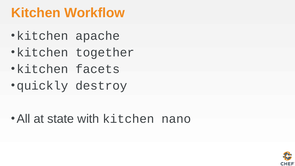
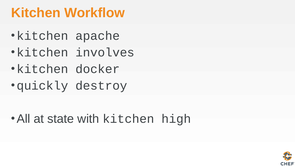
together: together -> involves
facets: facets -> docker
nano: nano -> high
